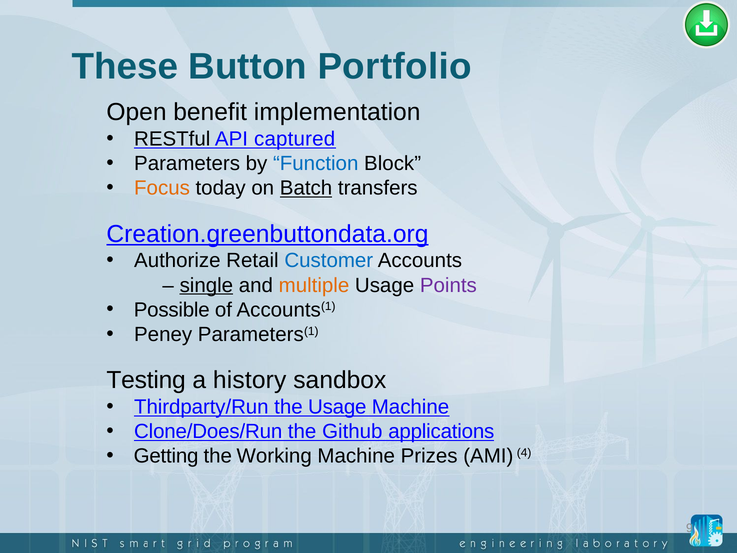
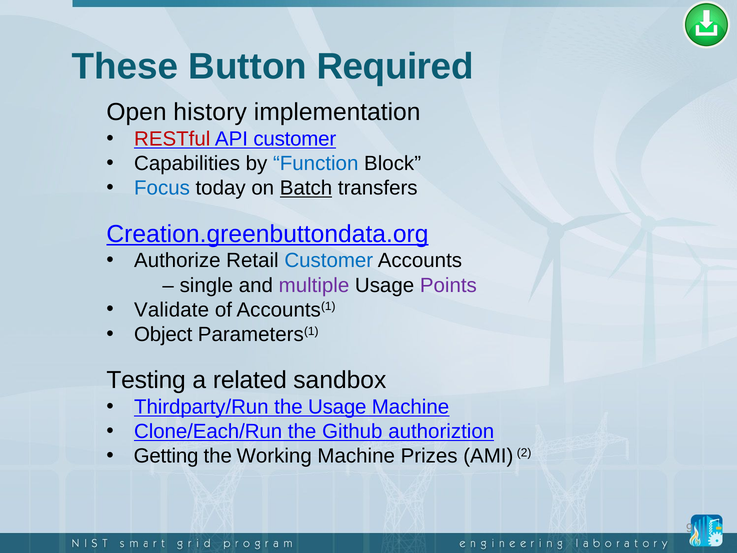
Portfolio: Portfolio -> Required
benefit: benefit -> history
RESTful colour: black -> red
API captured: captured -> customer
Parameters: Parameters -> Capabilities
Focus colour: orange -> blue
single underline: present -> none
multiple colour: orange -> purple
Possible: Possible -> Validate
Peney: Peney -> Object
history: history -> related
Clone/Does/Run: Clone/Does/Run -> Clone/Each/Run
applications: applications -> authoriztion
4: 4 -> 2
